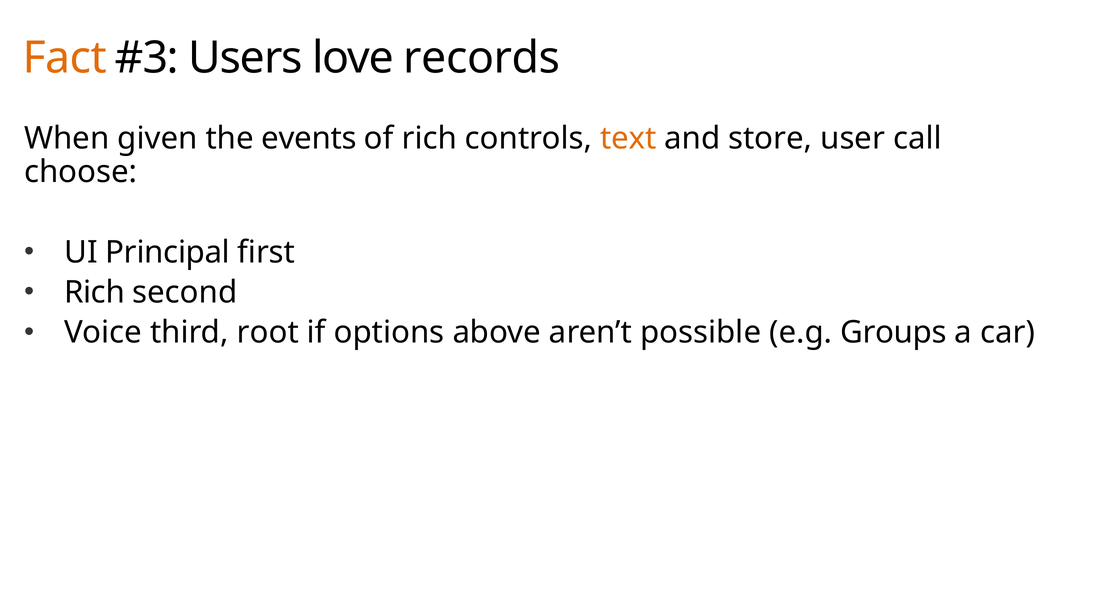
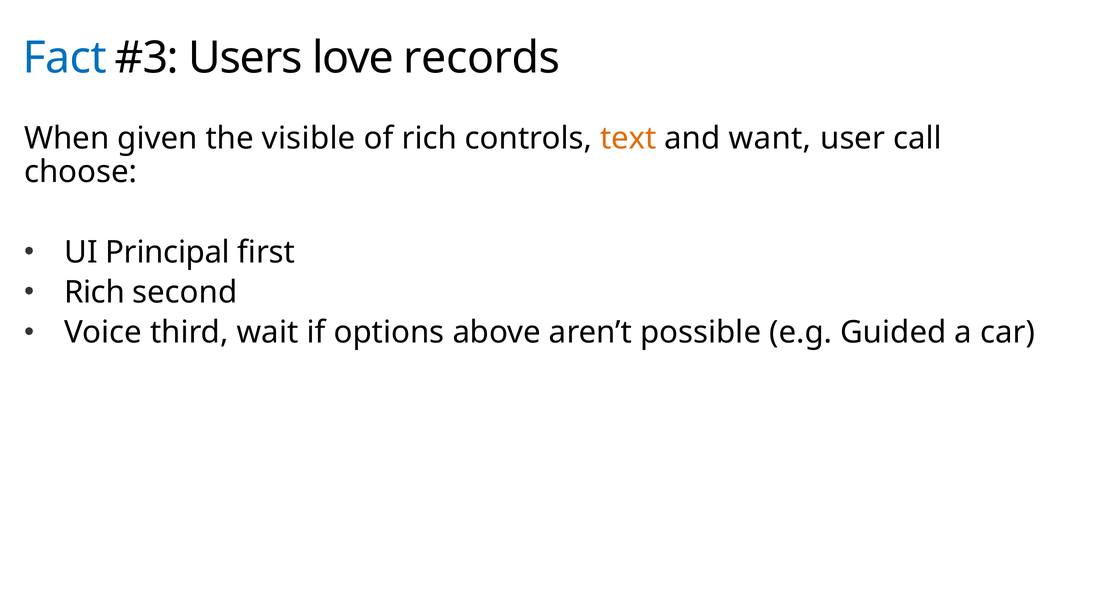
Fact colour: orange -> blue
events: events -> visible
store: store -> want
root: root -> wait
Groups: Groups -> Guided
